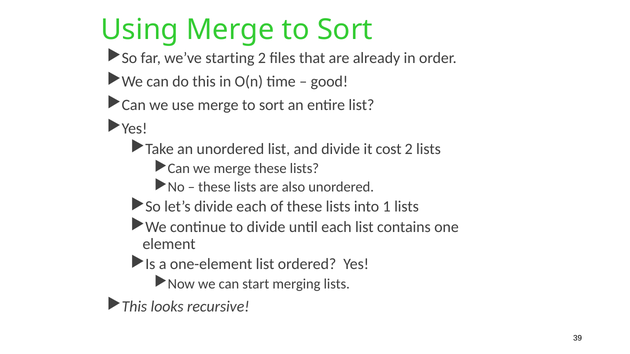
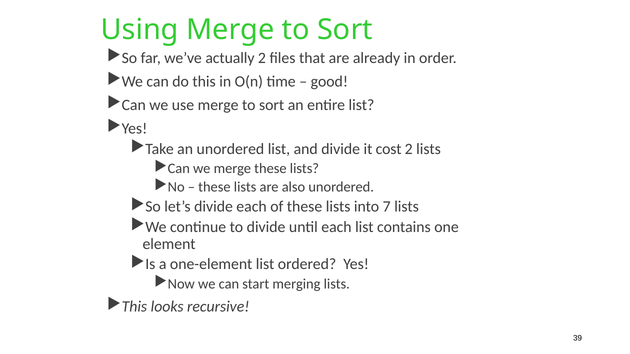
starting: starting -> actually
1: 1 -> 7
